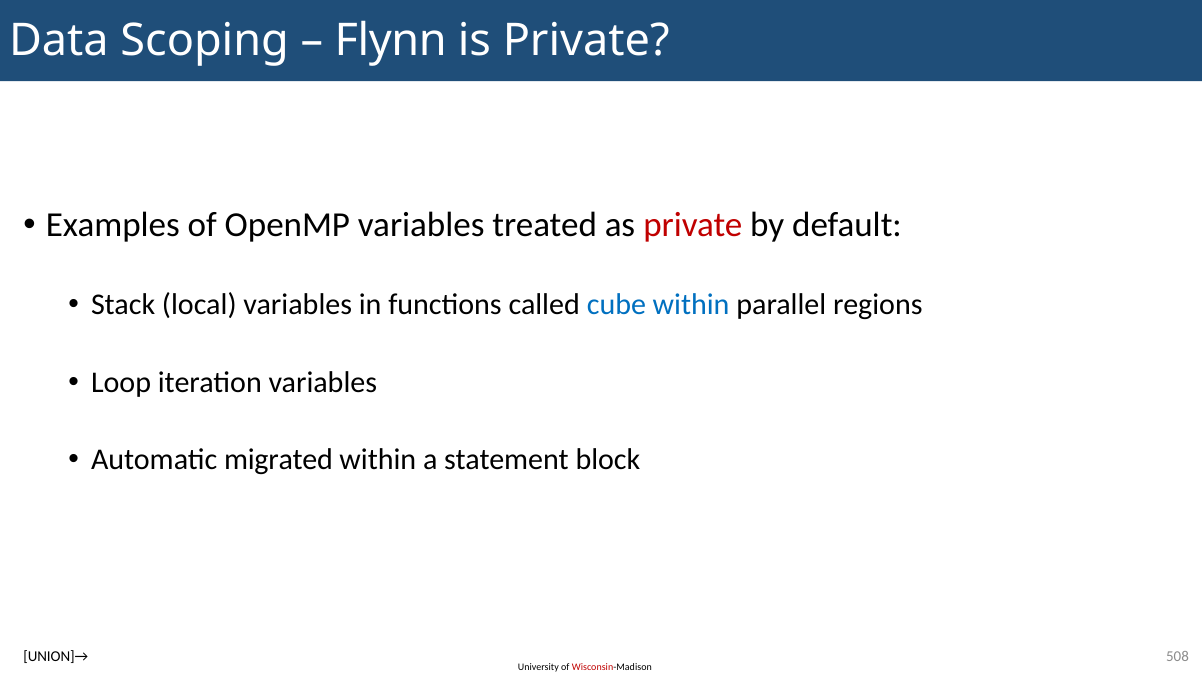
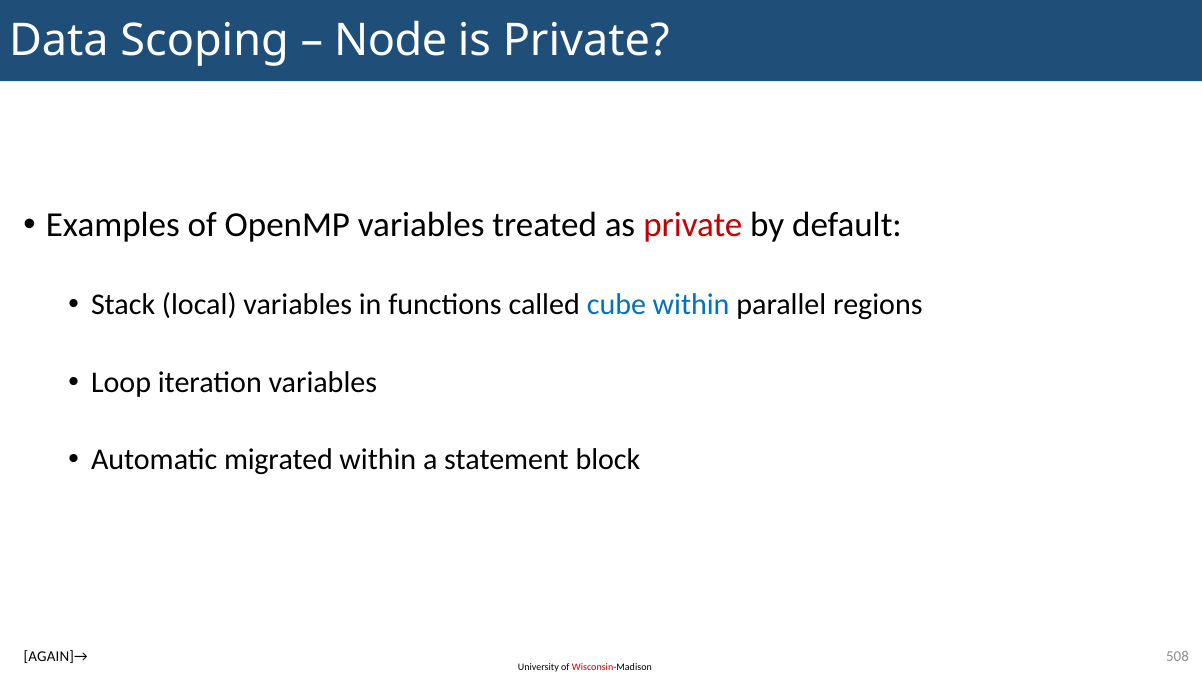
Flynn: Flynn -> Node
UNION]→: UNION]→ -> AGAIN]→
